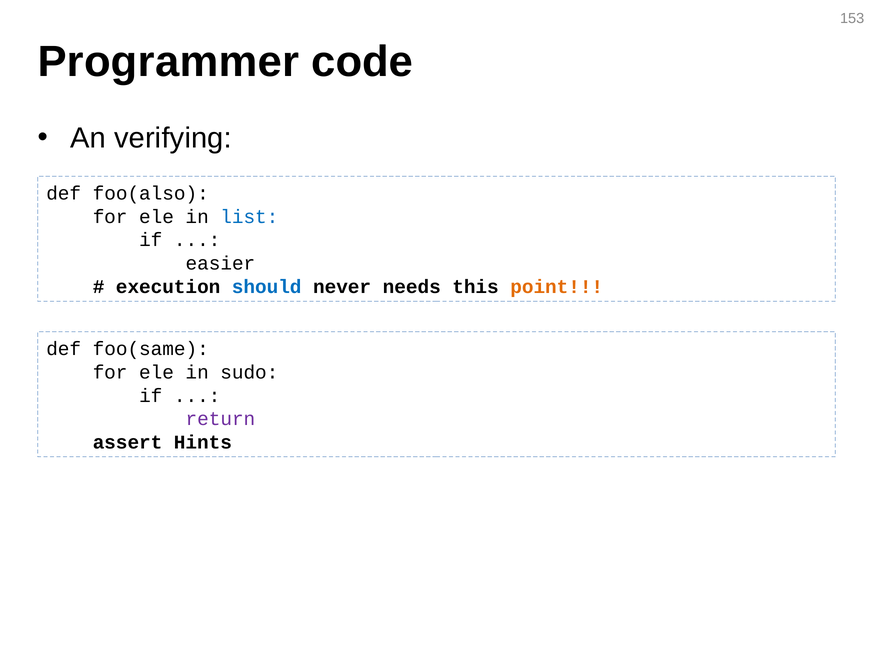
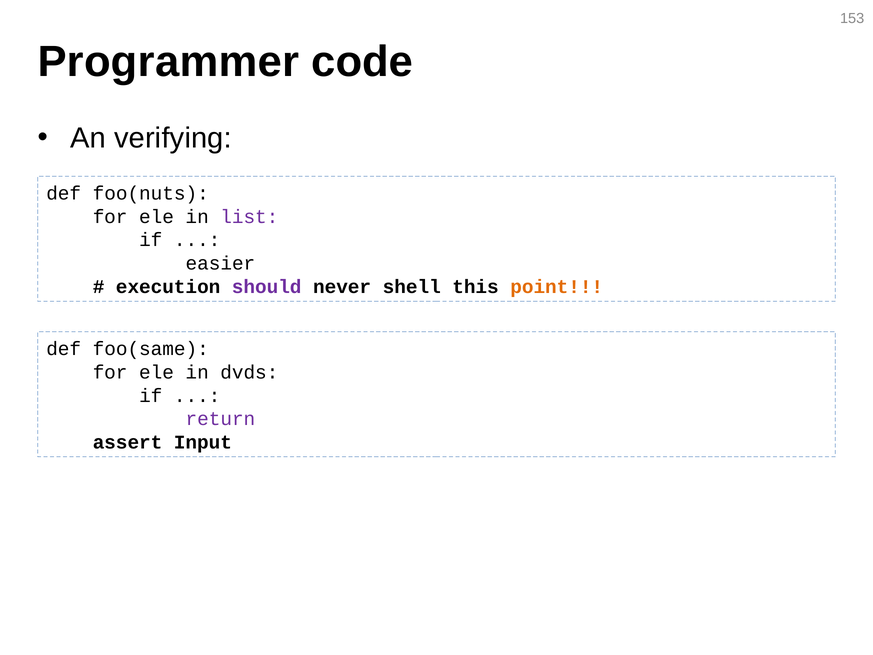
foo(also: foo(also -> foo(nuts
list colour: blue -> purple
should colour: blue -> purple
needs: needs -> shell
sudo: sudo -> dvds
Hints: Hints -> Input
